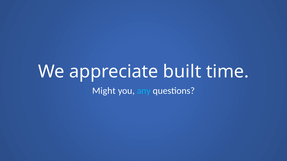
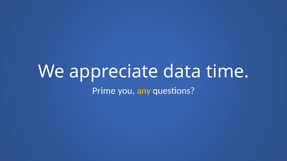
built: built -> data
Might: Might -> Prime
any colour: light blue -> yellow
